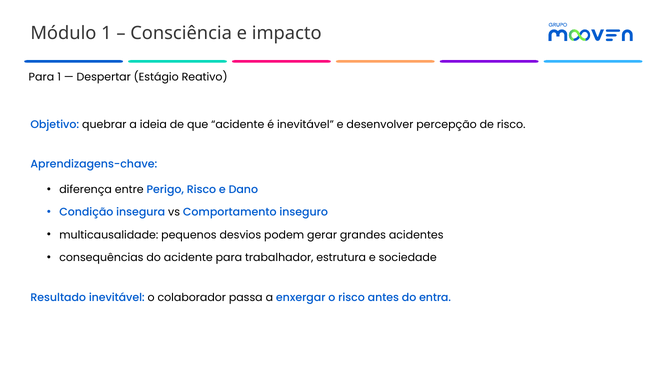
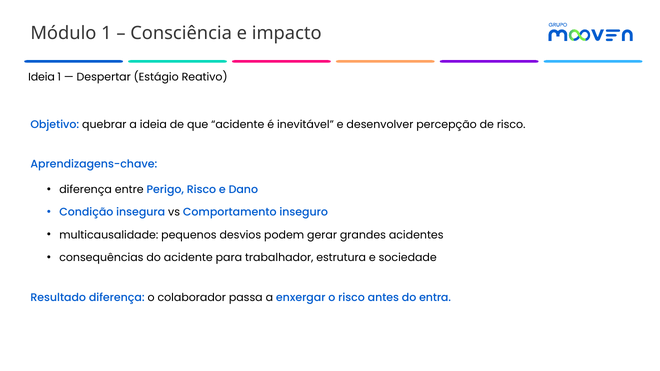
Para at (41, 77): Para -> Ideia
Resultado inevitável: inevitável -> diferença
